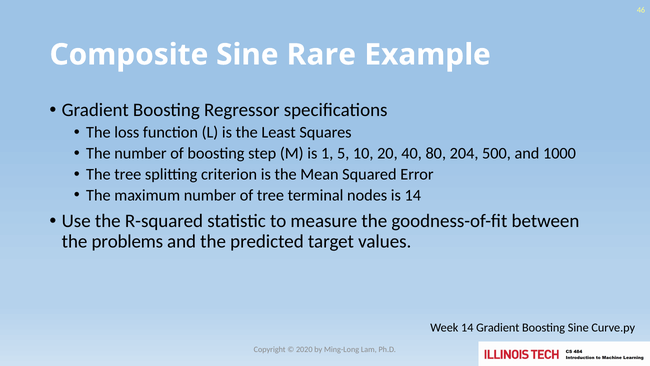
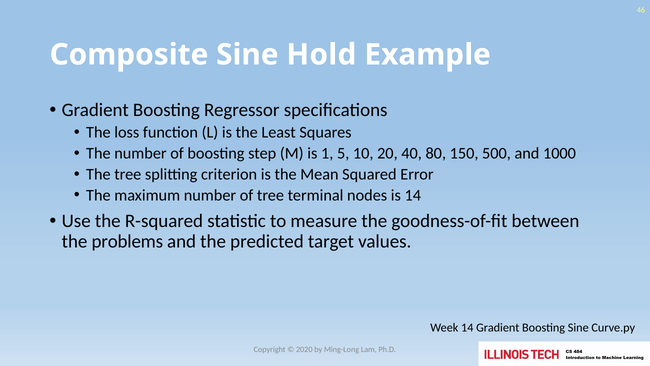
Rare: Rare -> Hold
204: 204 -> 150
